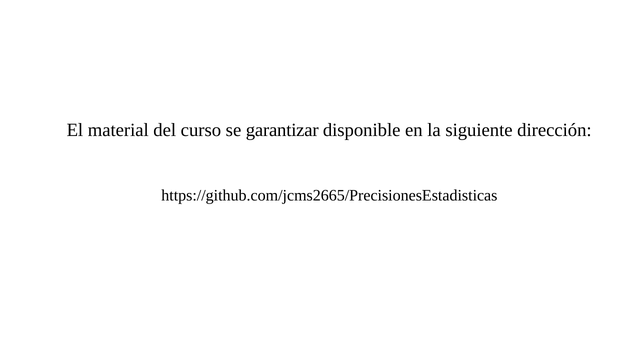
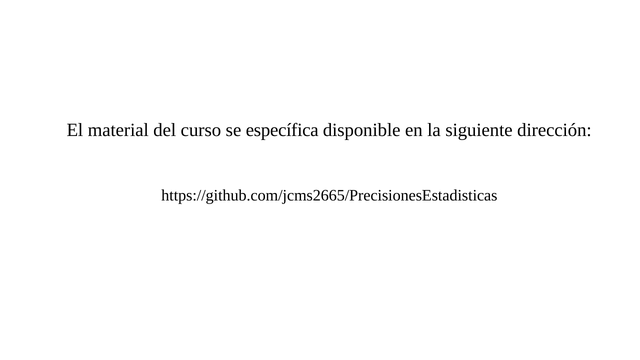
garantizar: garantizar -> específica
